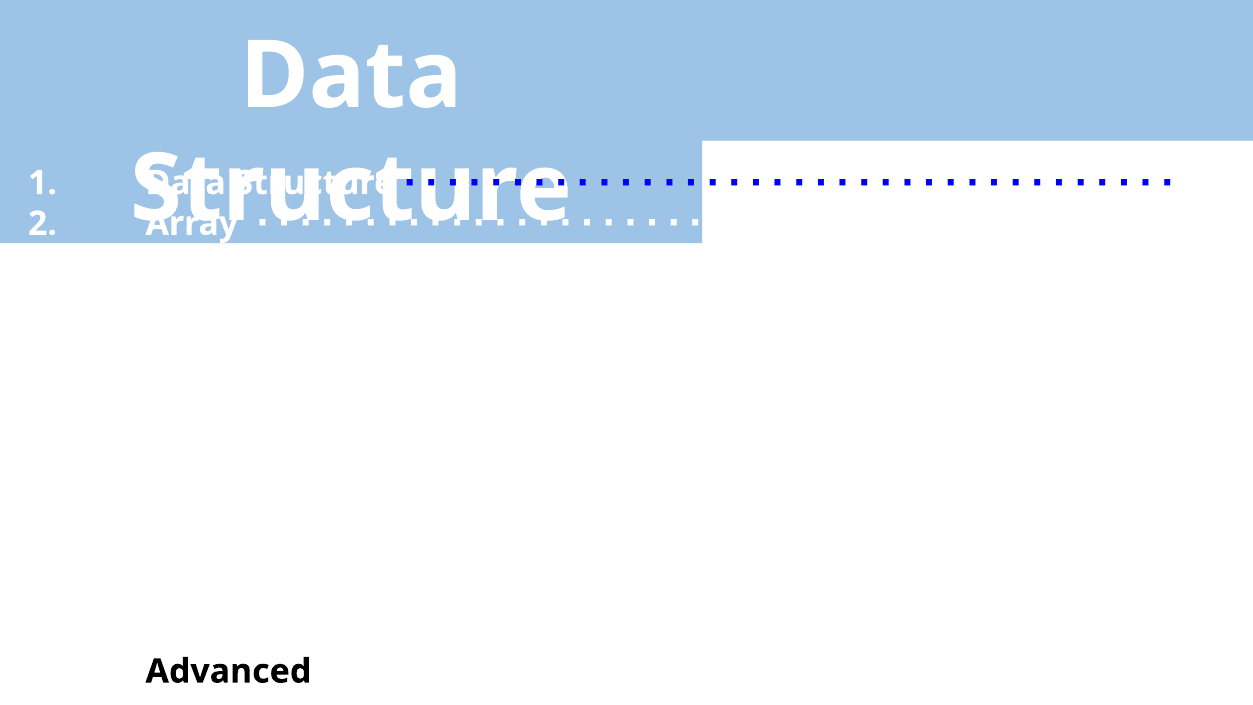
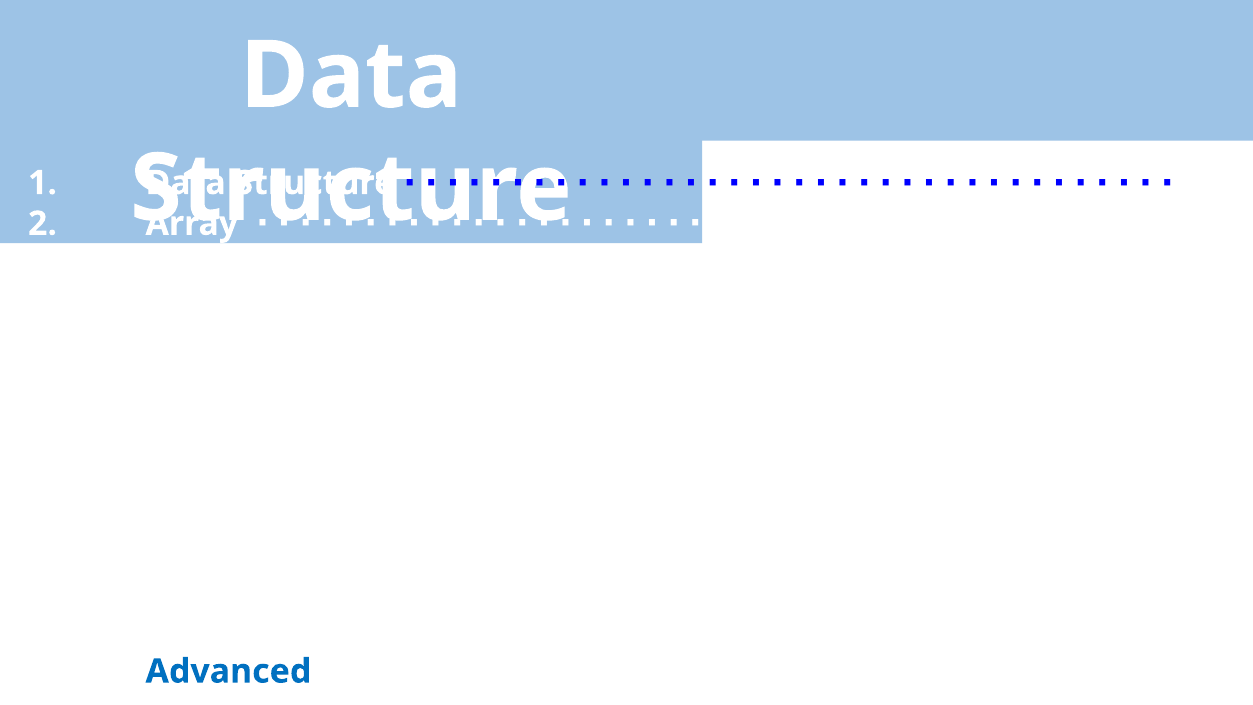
Advanced colour: black -> blue
